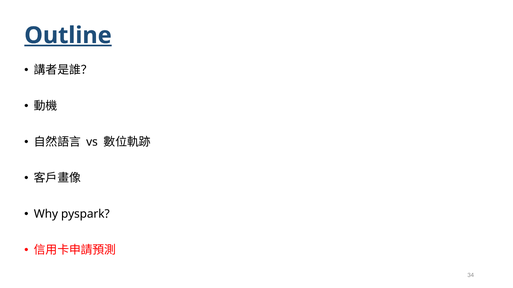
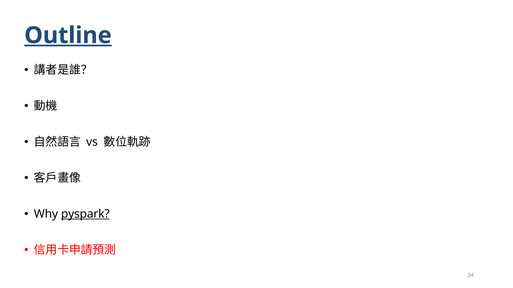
pyspark underline: none -> present
